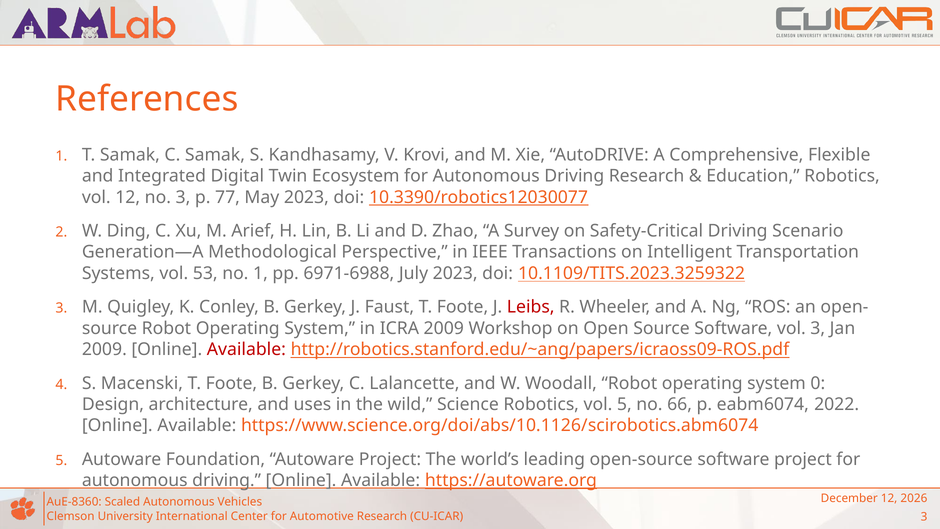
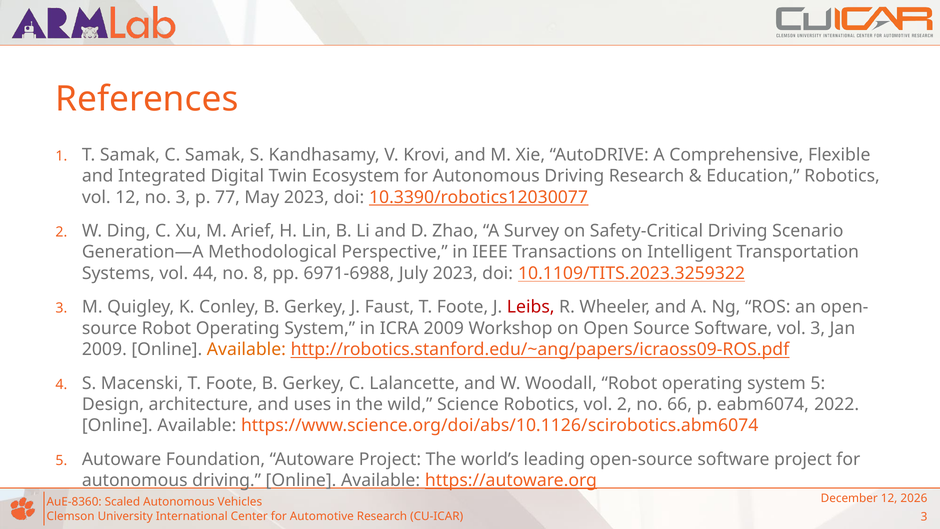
53: 53 -> 44
no 1: 1 -> 8
Available at (246, 349) colour: red -> orange
system 0: 0 -> 5
vol 5: 5 -> 2
